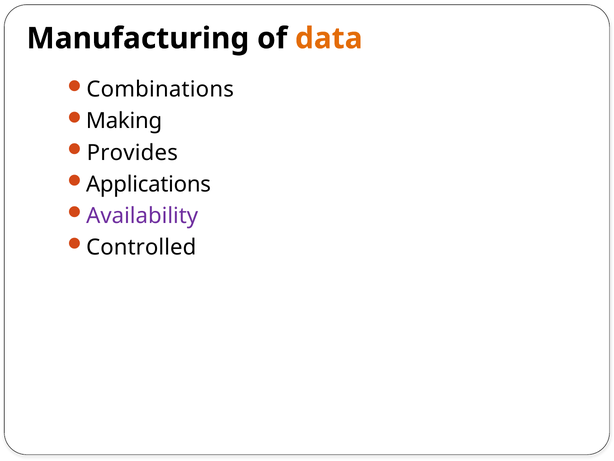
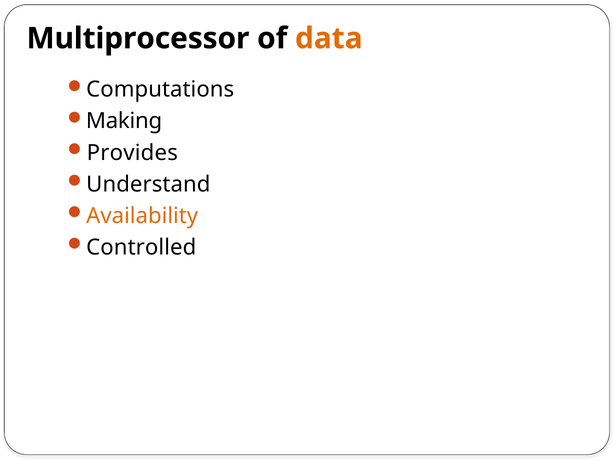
Manufacturing: Manufacturing -> Multiprocessor
Combinations: Combinations -> Computations
Applications: Applications -> Understand
Availability colour: purple -> orange
